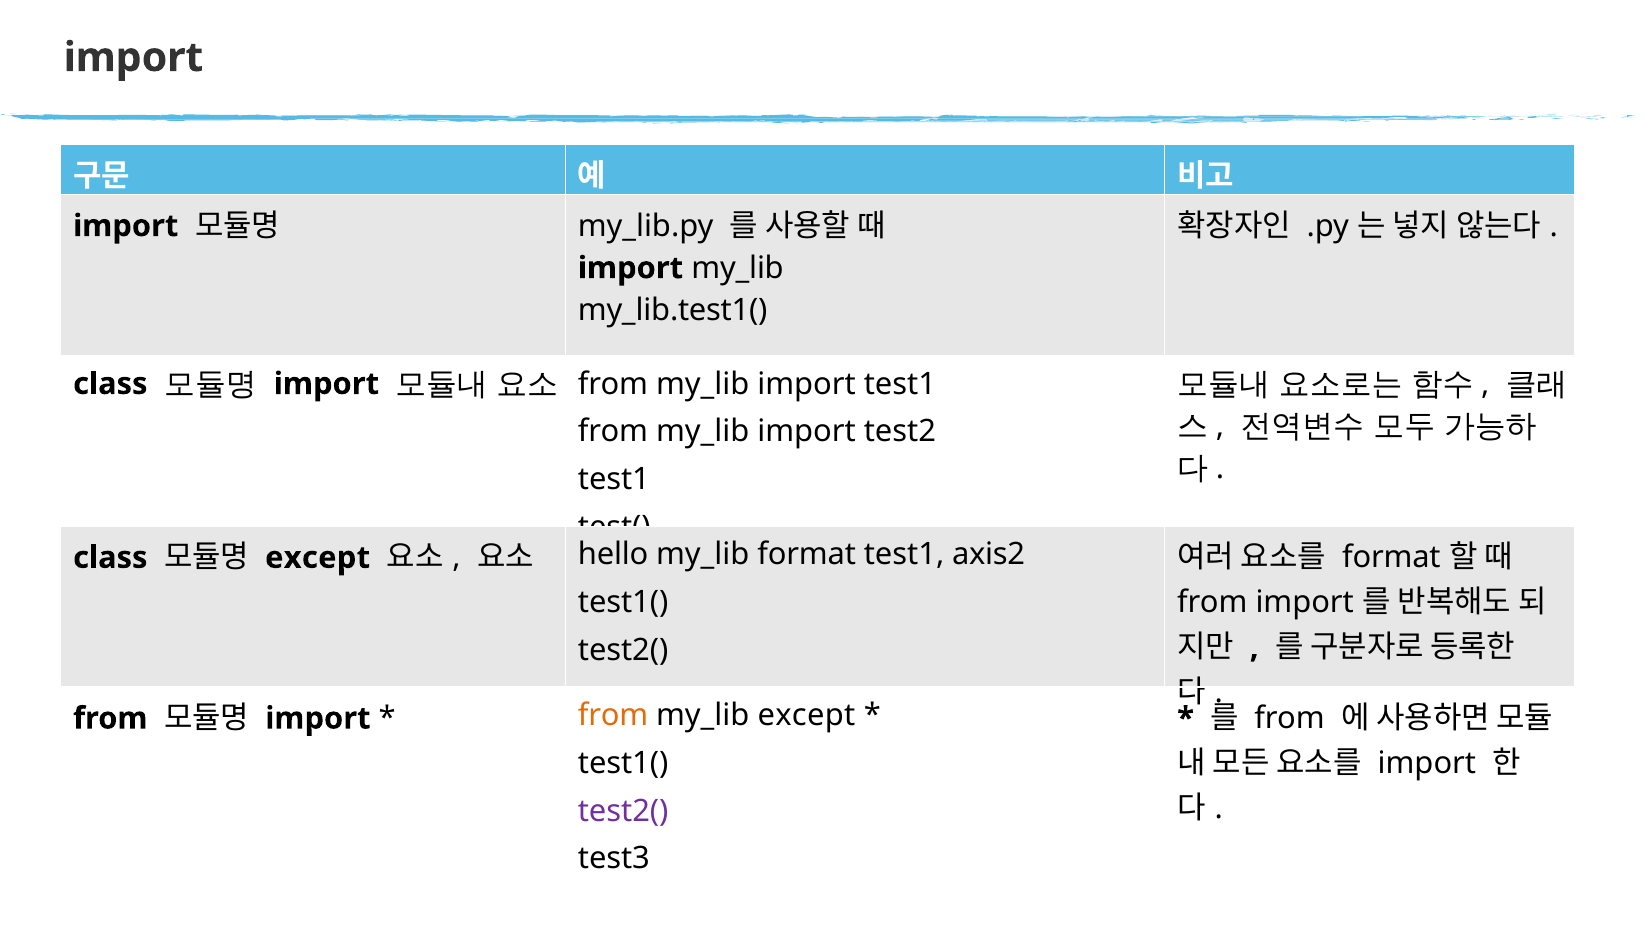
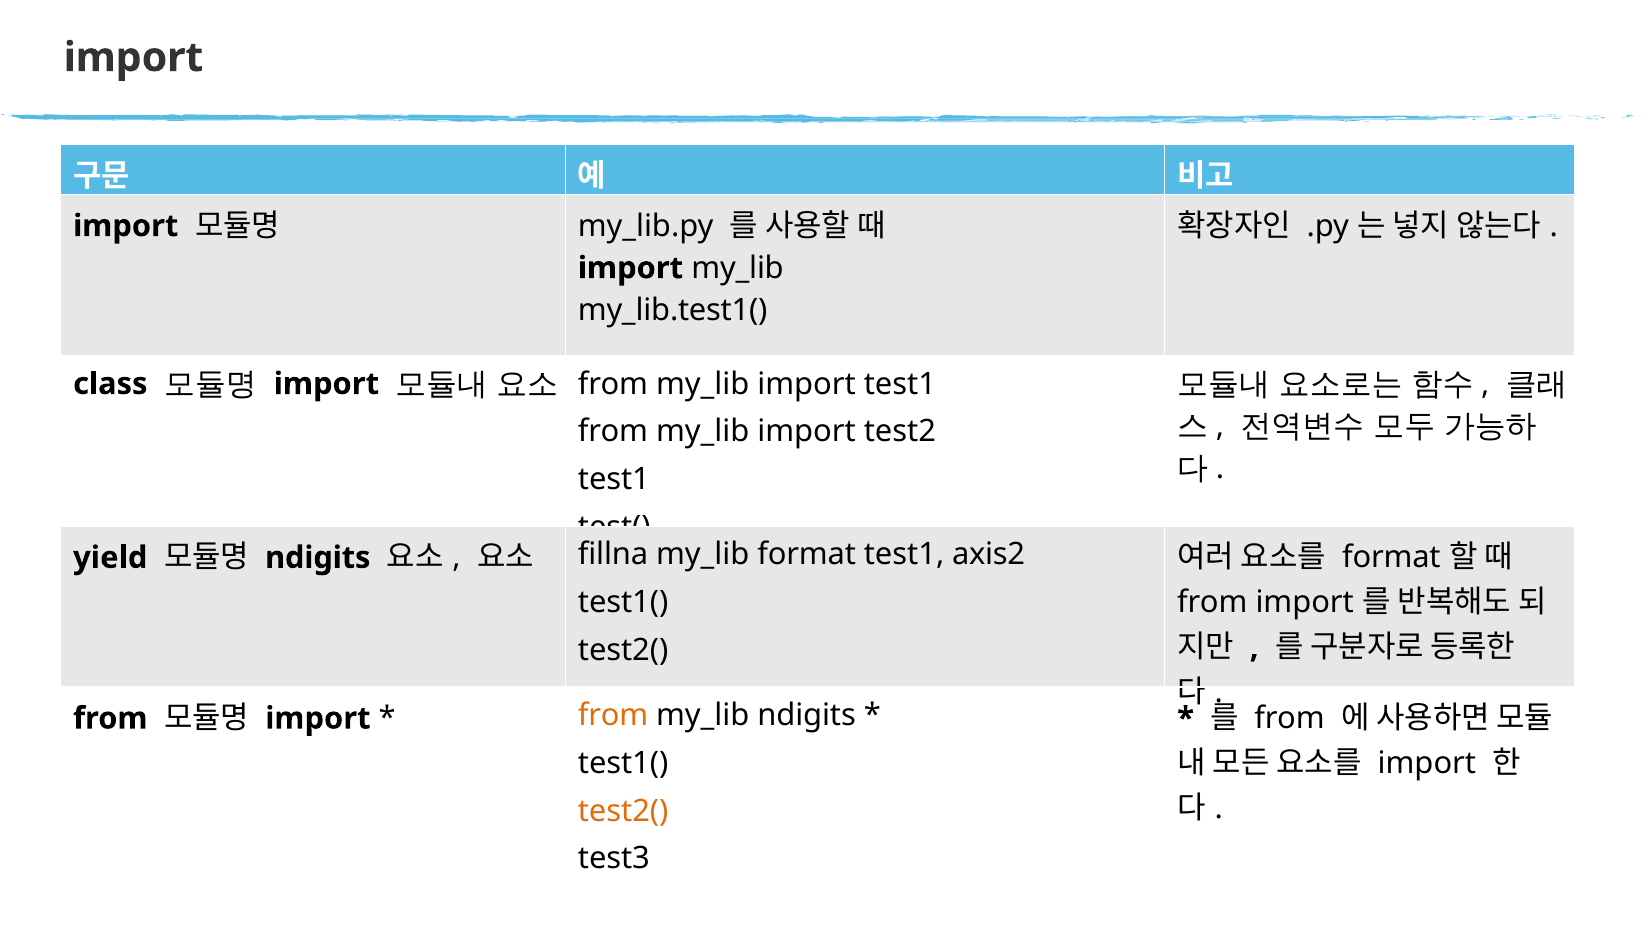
class at (110, 558): class -> yield
except at (318, 558): except -> ndigits
hello: hello -> fillna
except at (806, 715): except -> ndigits
test2( at (623, 811) colour: purple -> orange
